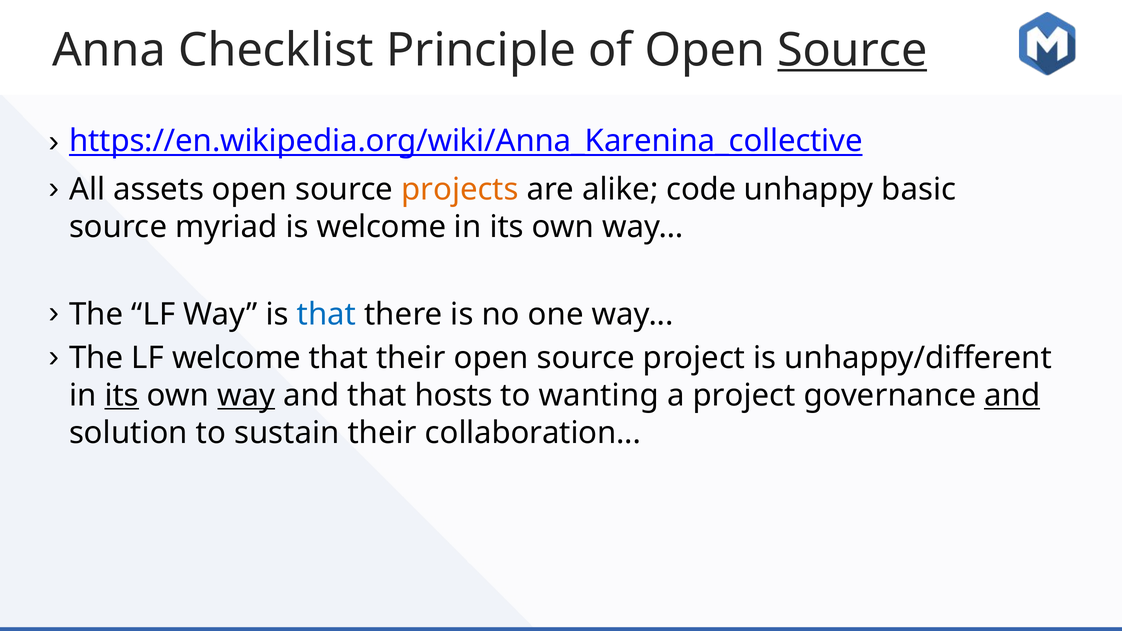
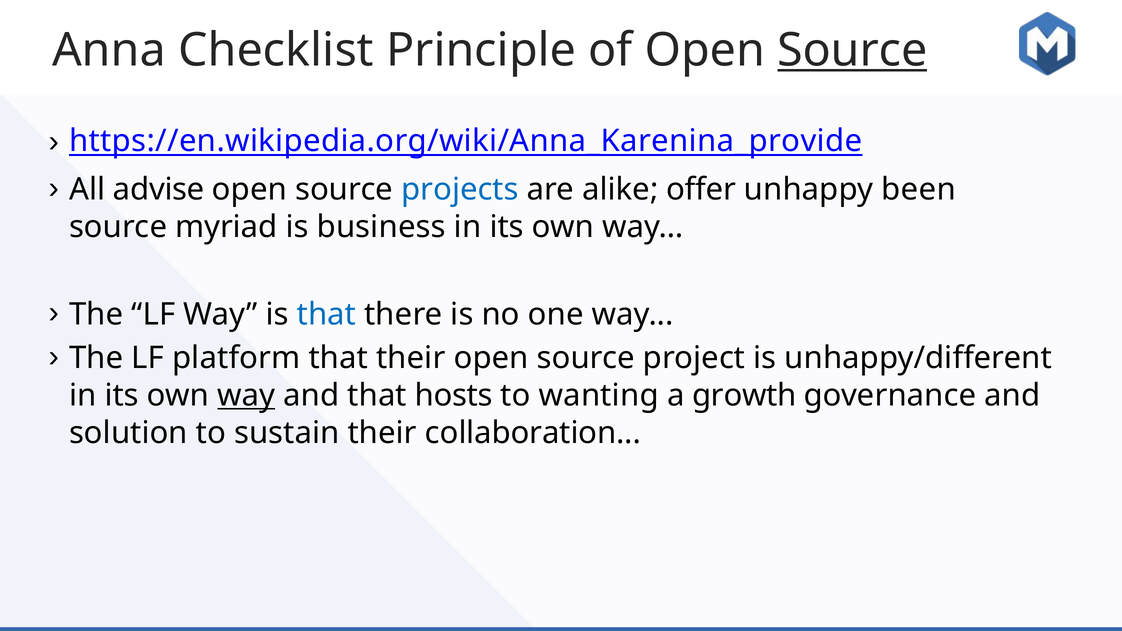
https://en.wikipedia.org/wiki/Anna_Karenina_collective: https://en.wikipedia.org/wiki/Anna_Karenina_collective -> https://en.wikipedia.org/wiki/Anna_Karenina_provide
assets: assets -> advise
projects colour: orange -> blue
code: code -> offer
basic: basic -> been
is welcome: welcome -> business
LF welcome: welcome -> platform
its at (122, 395) underline: present -> none
a project: project -> growth
and at (1012, 395) underline: present -> none
